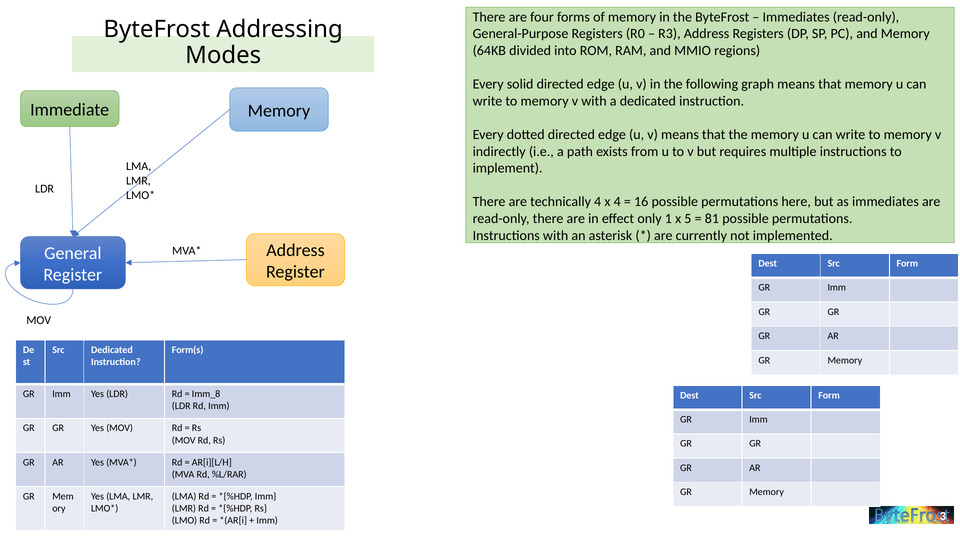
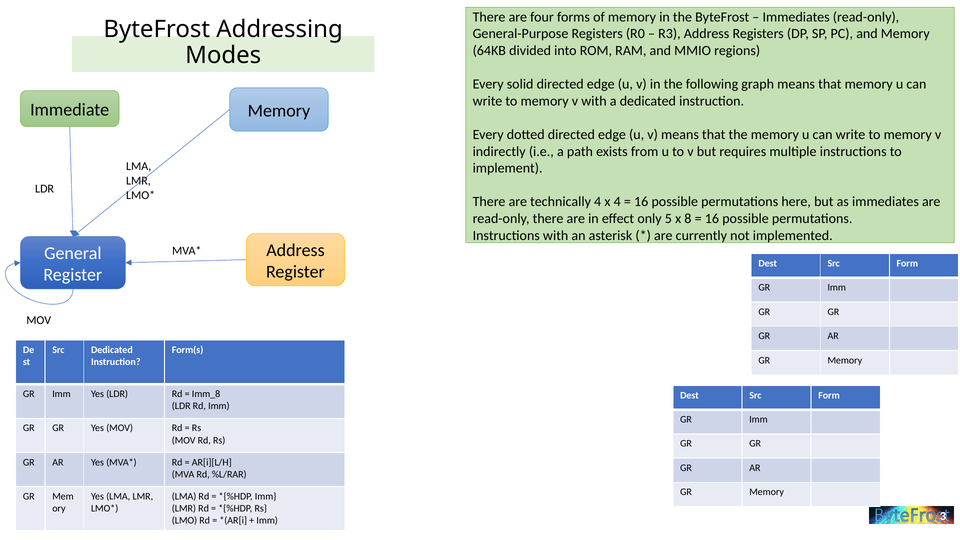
1: 1 -> 5
5: 5 -> 8
81 at (712, 219): 81 -> 16
